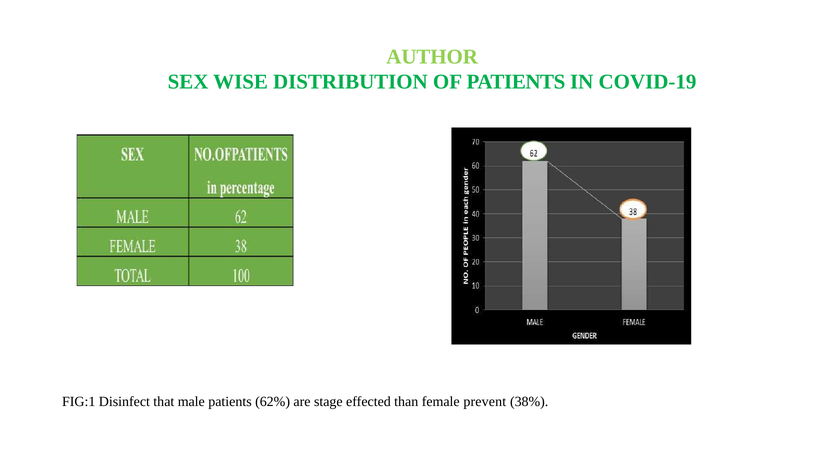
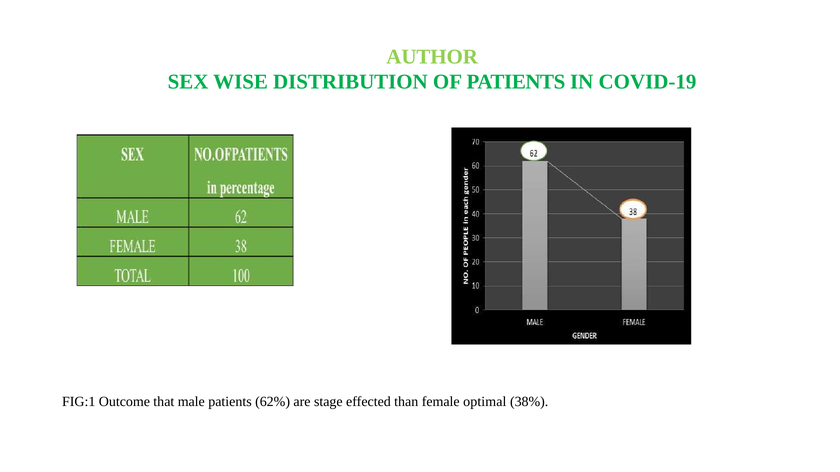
Disinfect: Disinfect -> Outcome
prevent: prevent -> optimal
